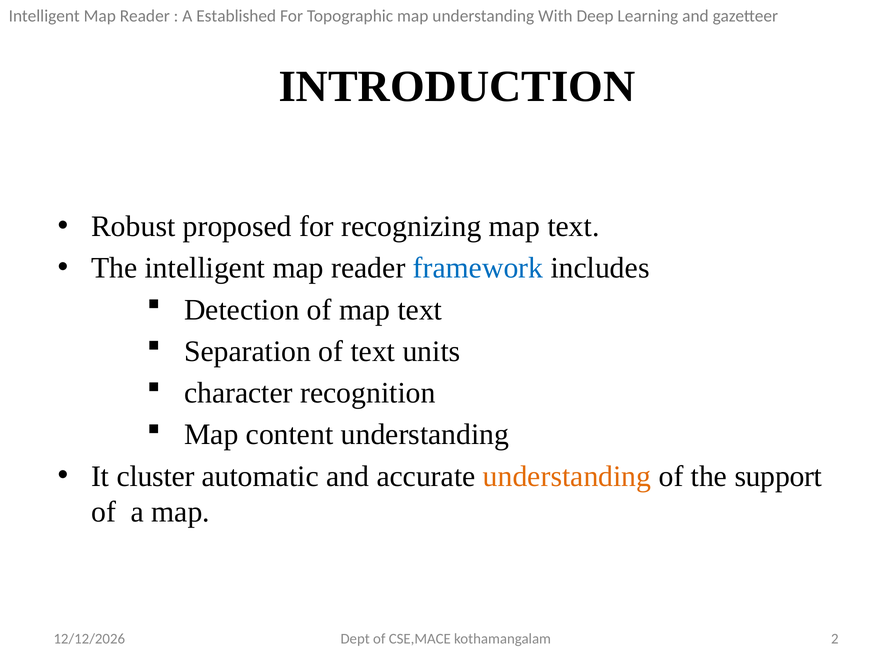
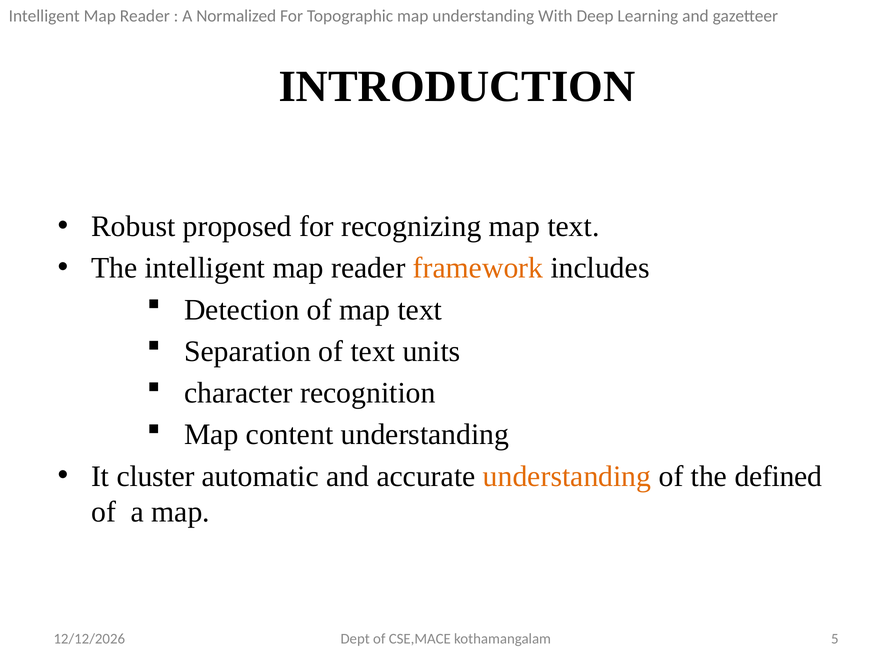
Established: Established -> Normalized
framework colour: blue -> orange
support: support -> defined
2: 2 -> 5
